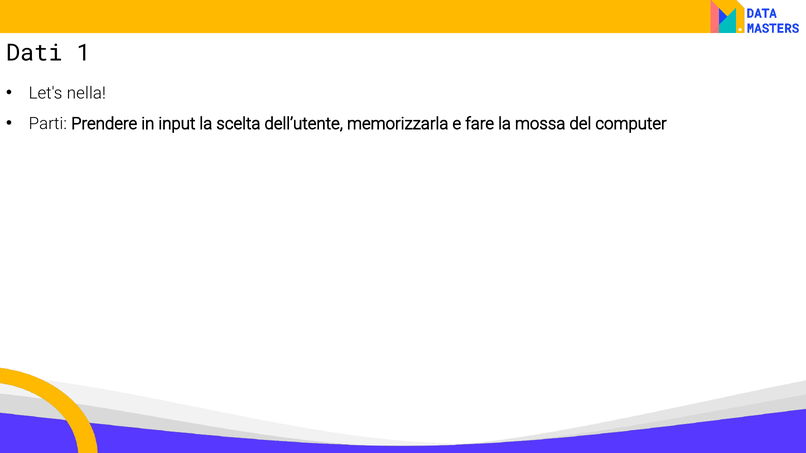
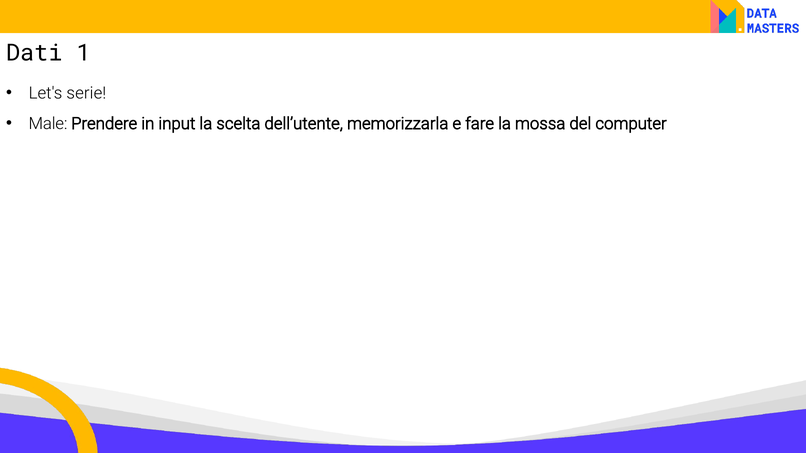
nella: nella -> serie
Parti: Parti -> Male
